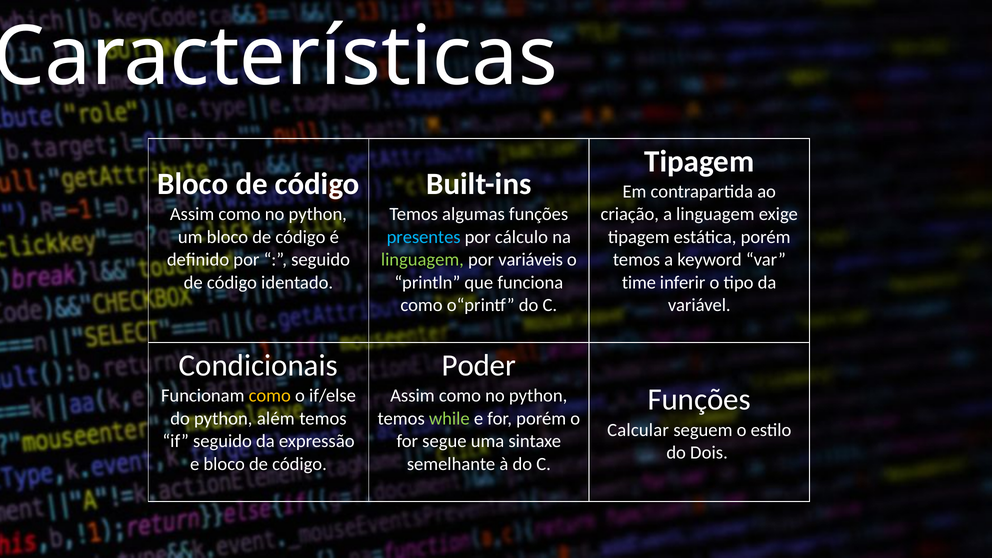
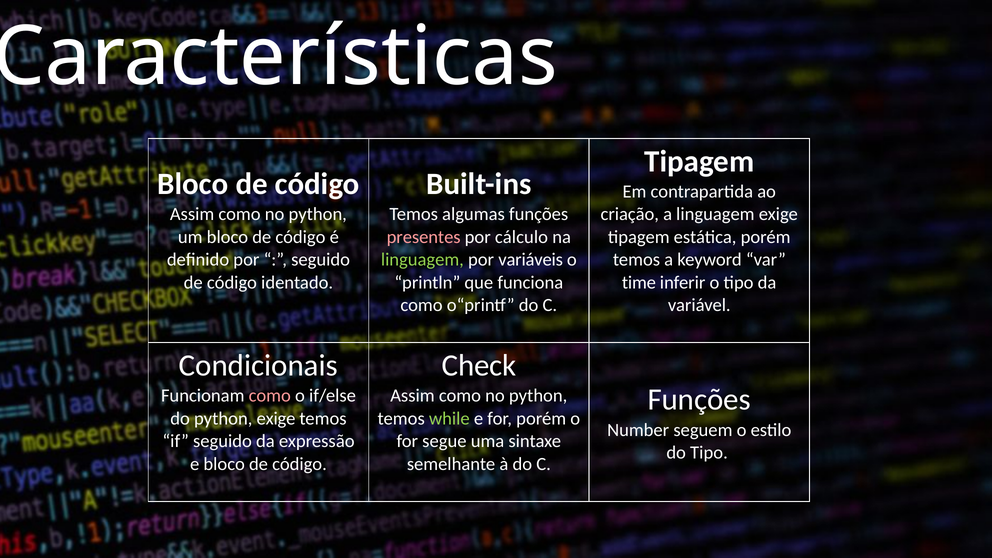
presentes colour: light blue -> pink
Poder: Poder -> Check
como at (270, 396) colour: yellow -> pink
python além: além -> exige
Calcular: Calcular -> Number
do Dois: Dois -> Tipo
